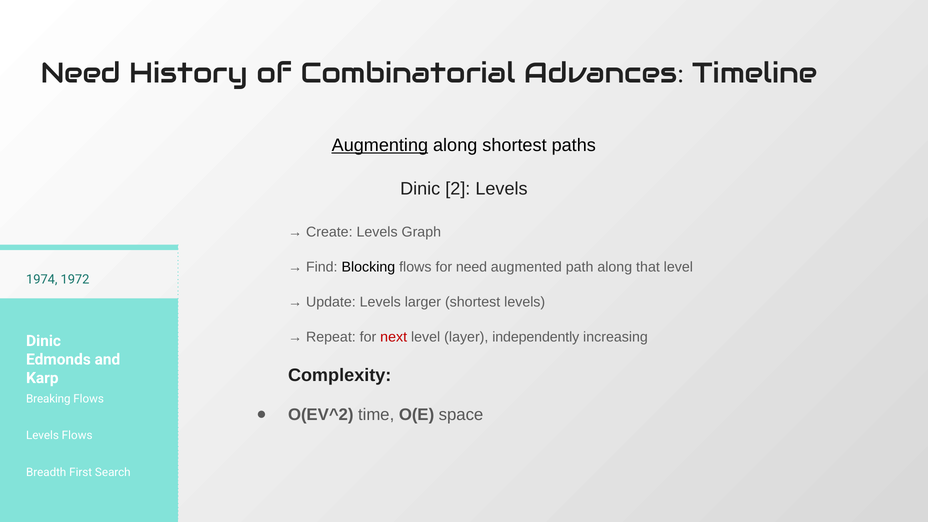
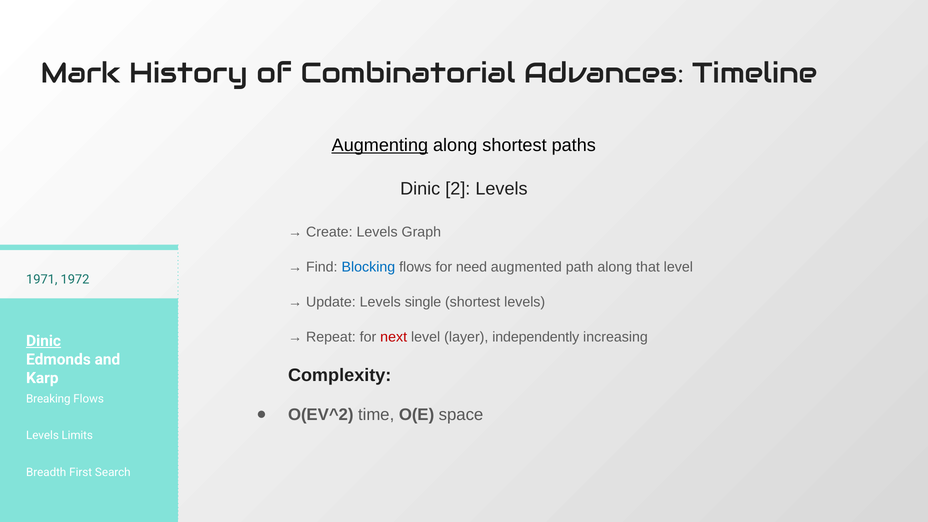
Need at (81, 73): Need -> Mark
Blocking colour: black -> blue
1974: 1974 -> 1971
larger: larger -> single
Dinic at (44, 341) underline: none -> present
Levels Flows: Flows -> Limits
